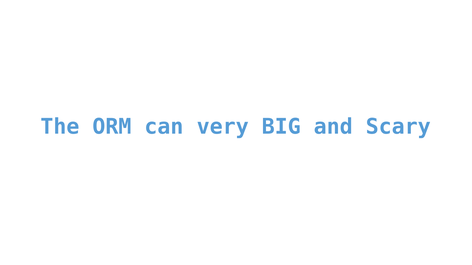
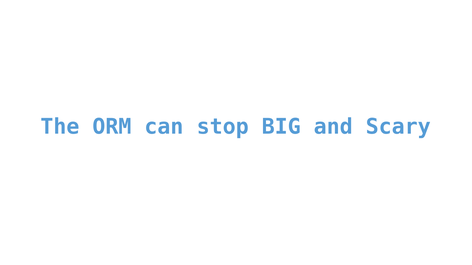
very: very -> stop
